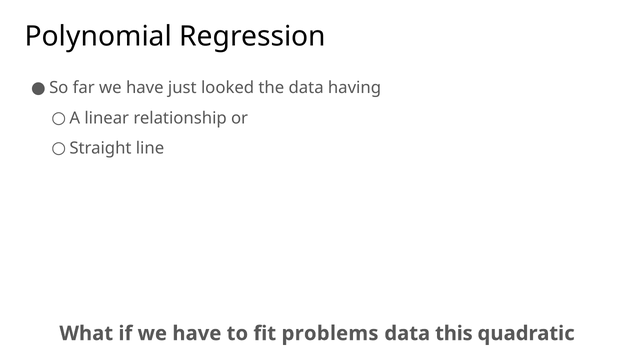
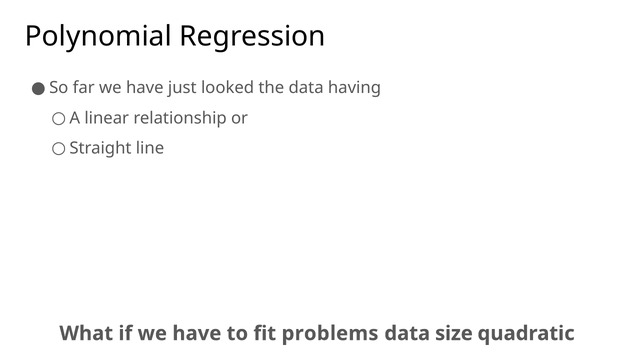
this: this -> size
